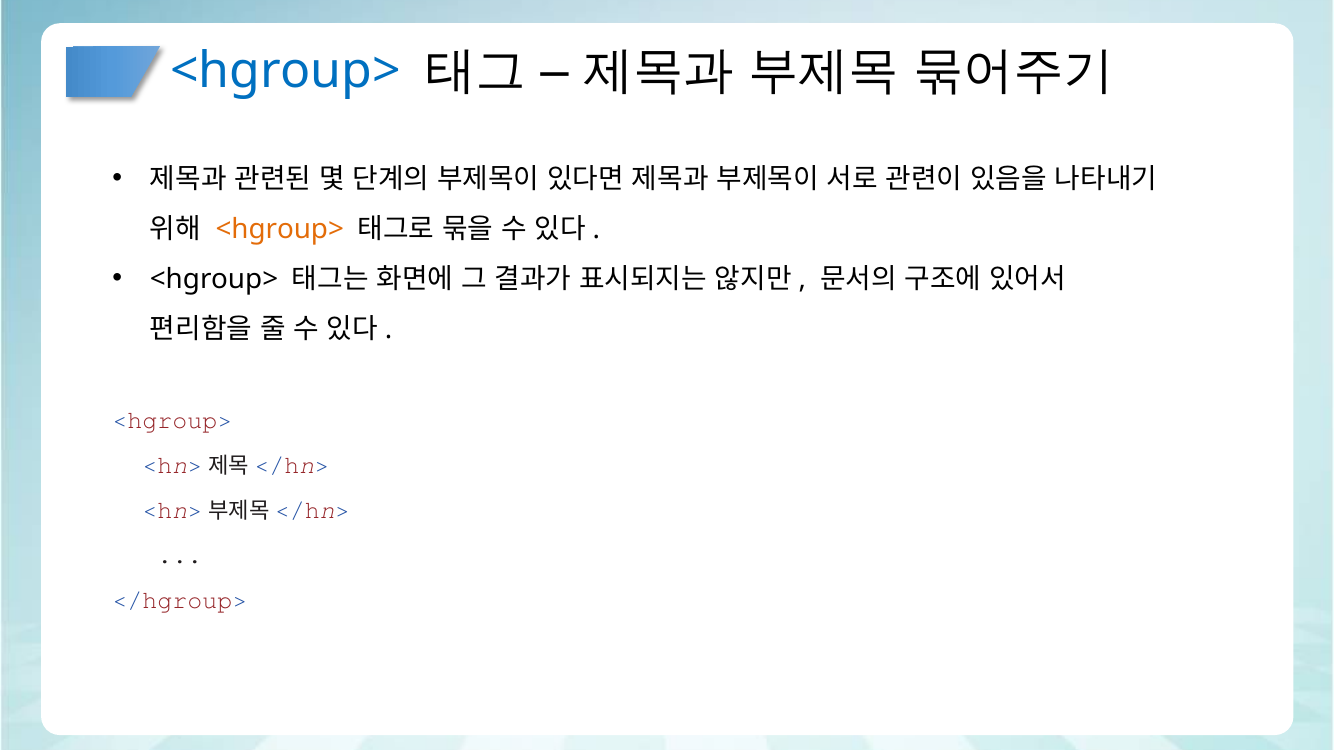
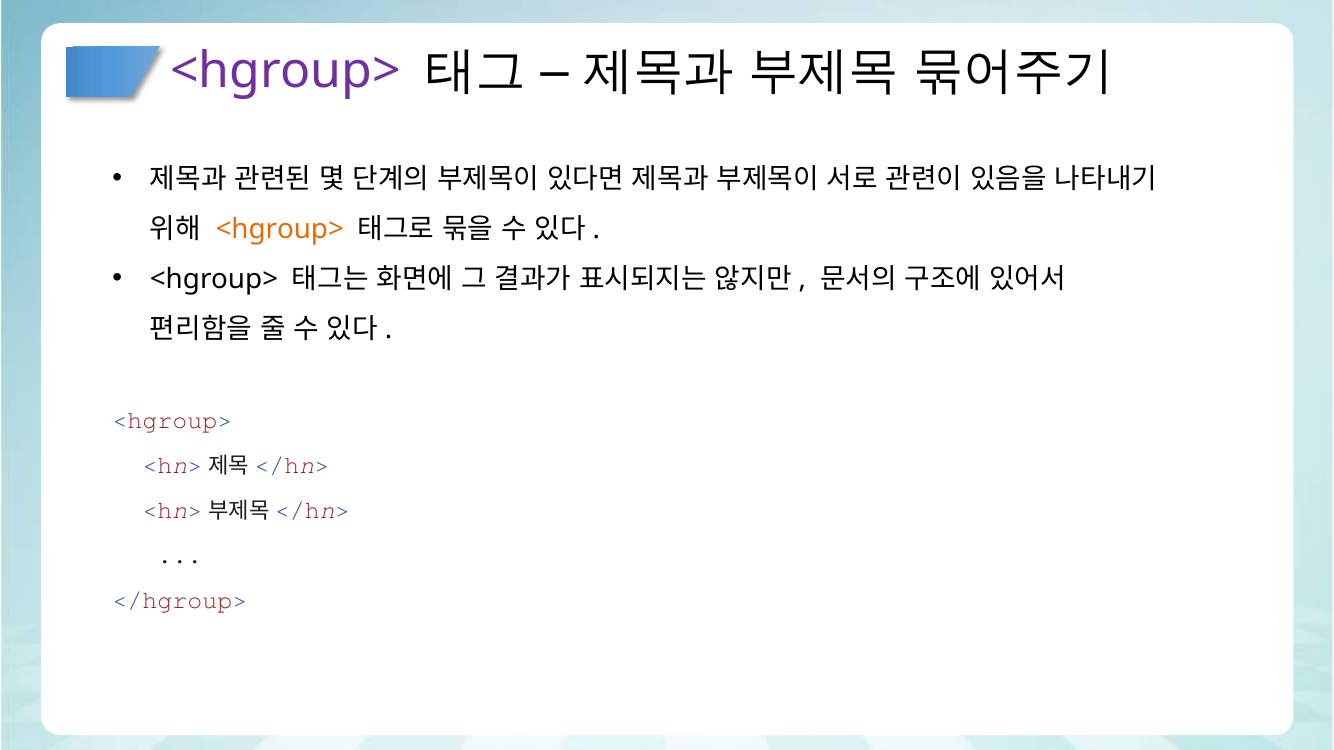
<hgroup> at (285, 71) colour: blue -> purple
